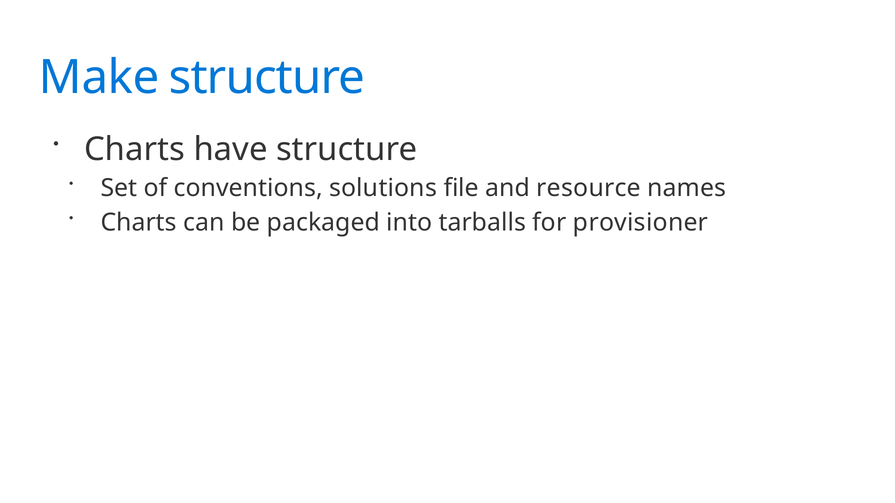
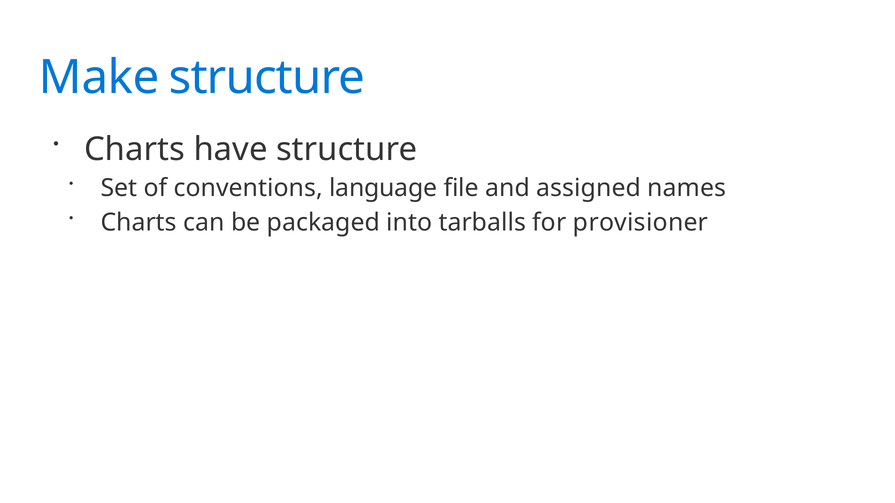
solutions: solutions -> language
resource: resource -> assigned
